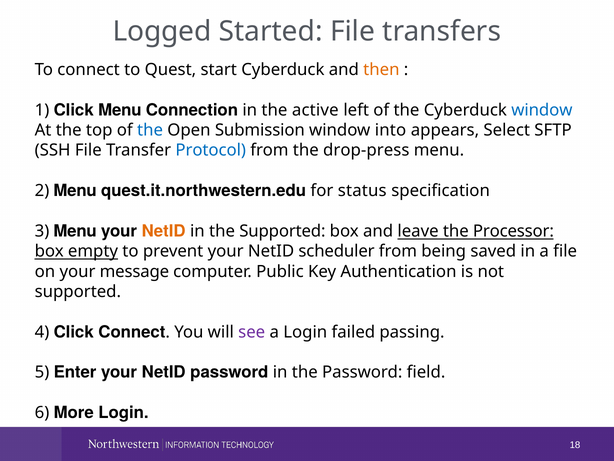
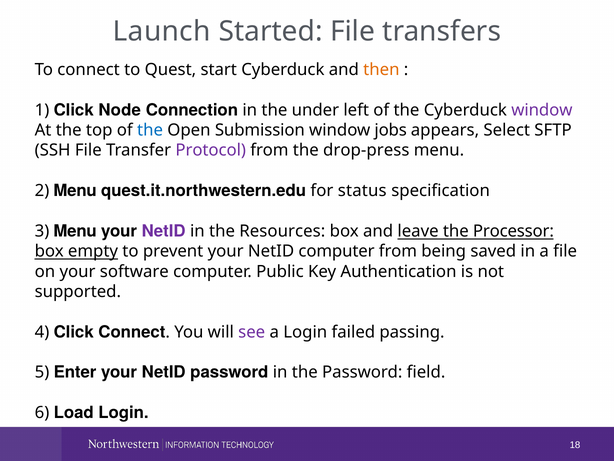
Logged: Logged -> Launch
Click Menu: Menu -> Node
active: active -> under
window at (542, 110) colour: blue -> purple
into: into -> jobs
Protocol colour: blue -> purple
NetID at (164, 231) colour: orange -> purple
the Supported: Supported -> Resources
NetID scheduler: scheduler -> computer
message: message -> software
More: More -> Load
